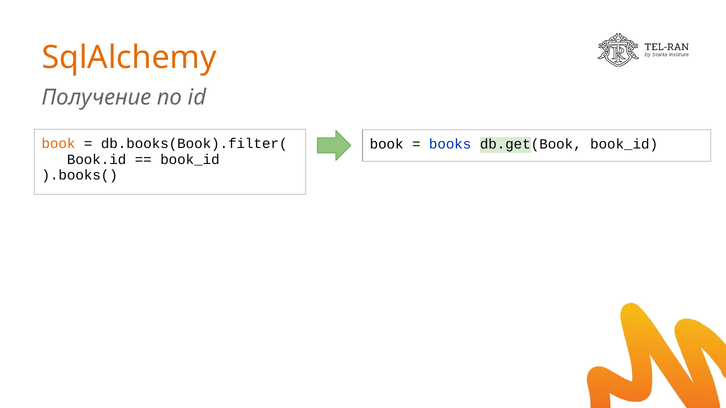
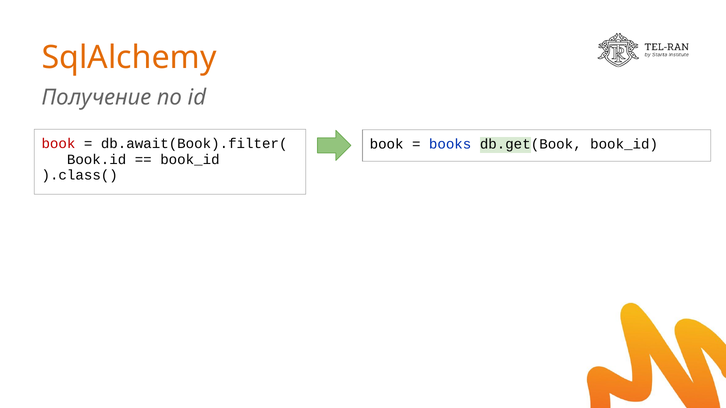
book at (58, 144) colour: orange -> red
db.books(Book).filter(: db.books(Book).filter( -> db.await(Book).filter(
).books(: ).books( -> ).class(
